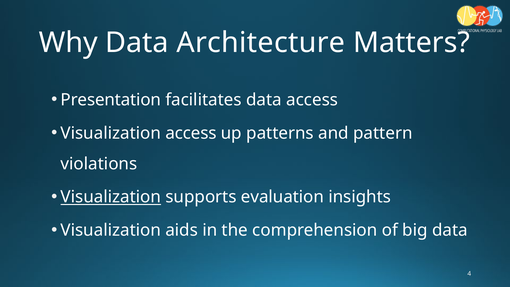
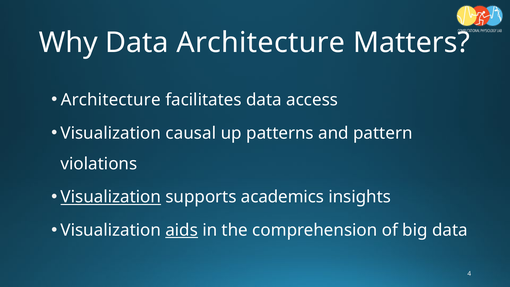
Presentation at (111, 100): Presentation -> Architecture
Visualization access: access -> causal
evaluation: evaluation -> academics
aids underline: none -> present
